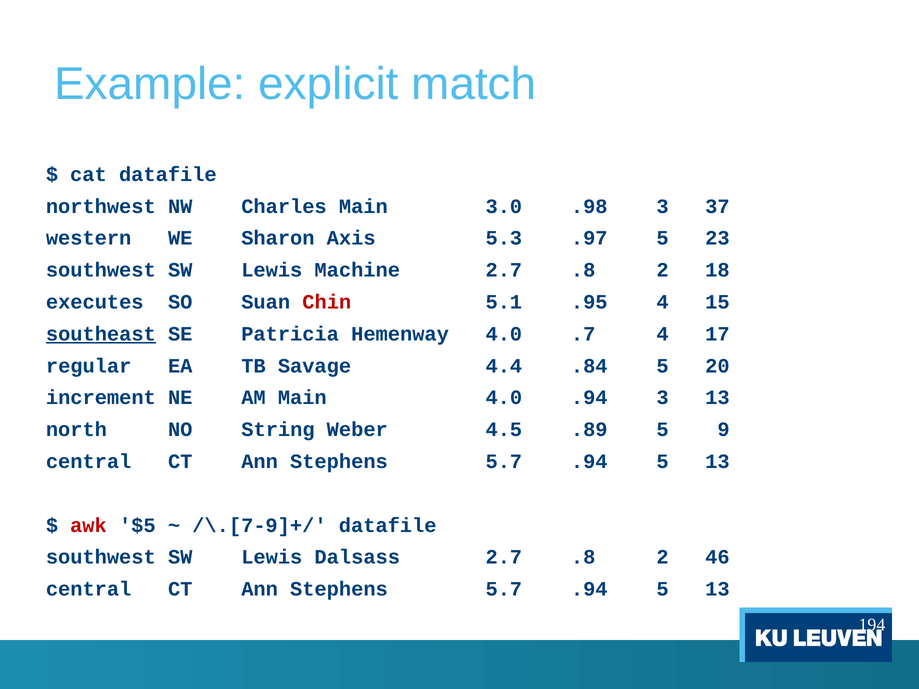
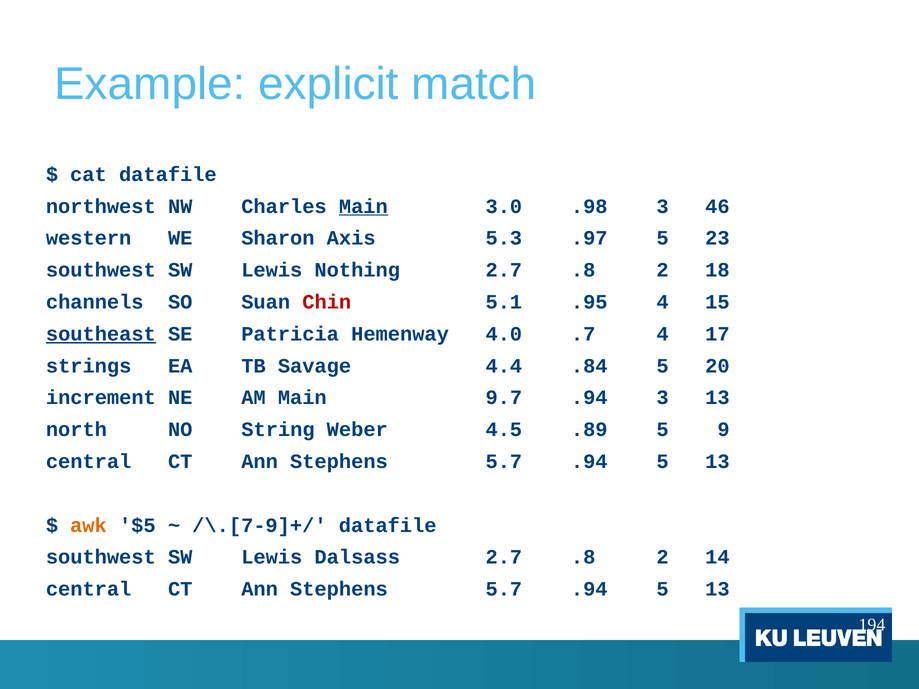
Main at (363, 206) underline: none -> present
37: 37 -> 46
Machine: Machine -> Nothing
executes: executes -> channels
regular: regular -> strings
Main 4.0: 4.0 -> 9.7
awk colour: red -> orange
46: 46 -> 14
